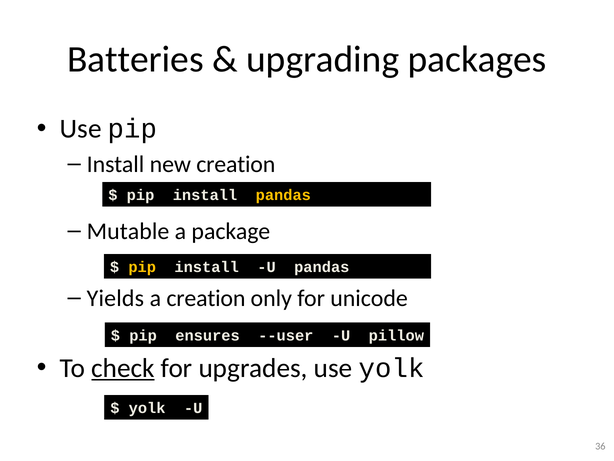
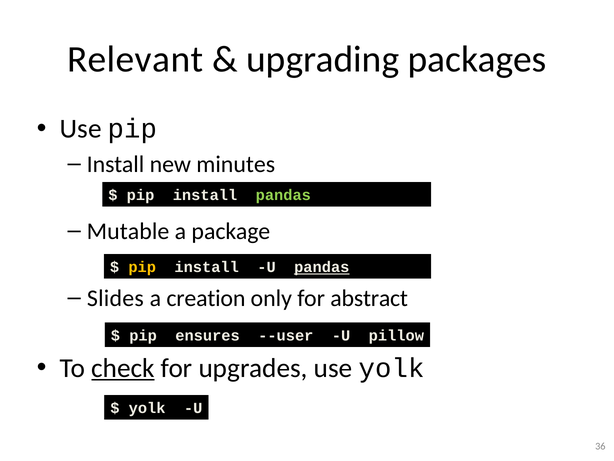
Batteries: Batteries -> Relevant
new creation: creation -> minutes
pandas at (283, 195) colour: yellow -> light green
pandas at (322, 267) underline: none -> present
Yields: Yields -> Slides
unicode: unicode -> abstract
